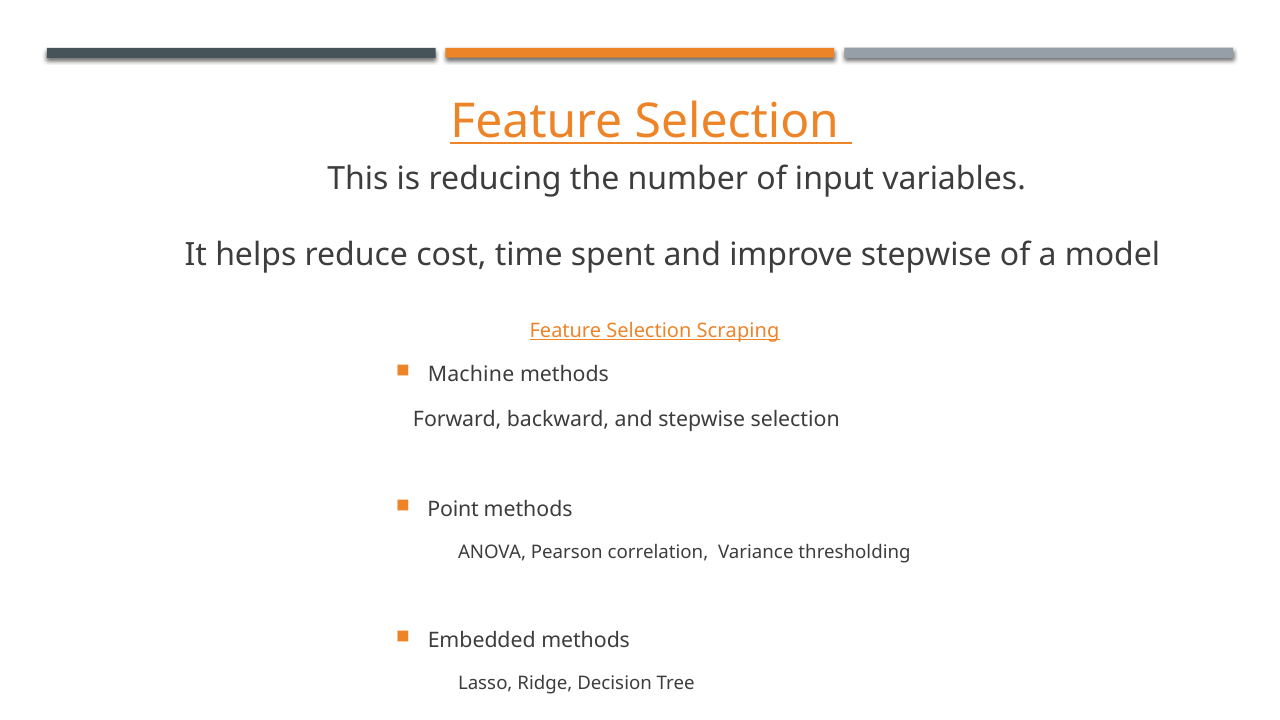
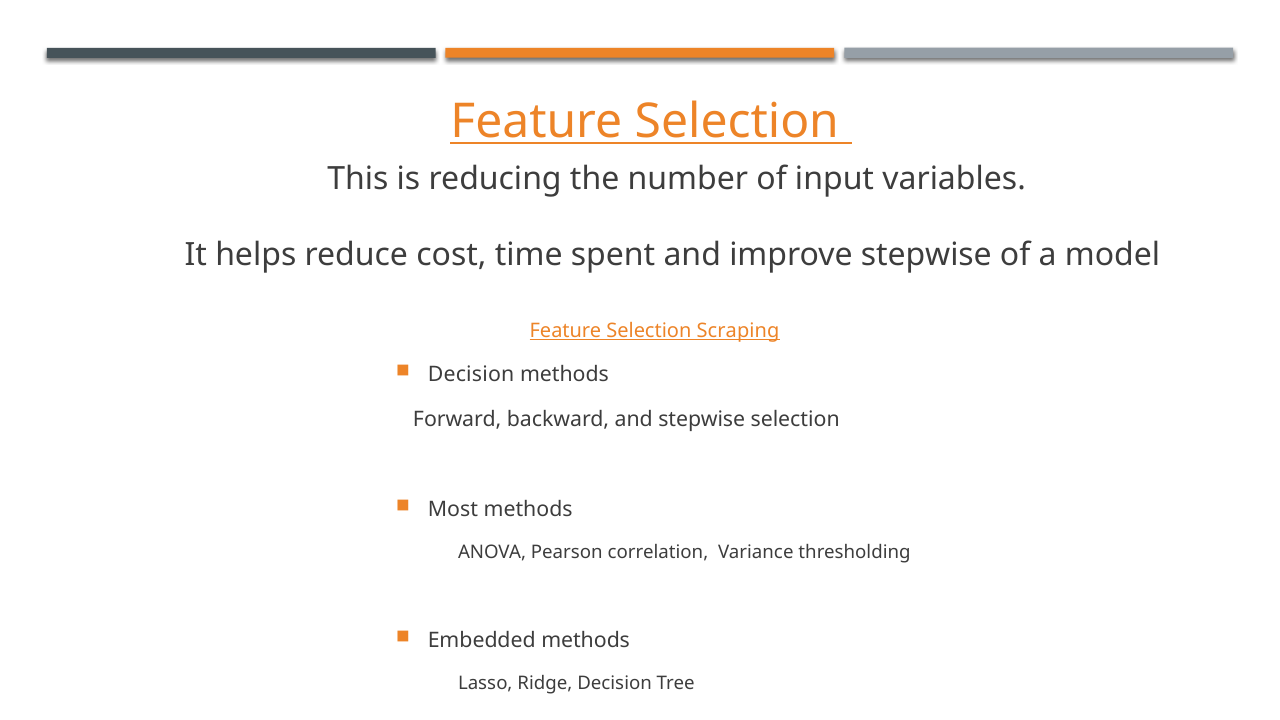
Machine at (471, 375): Machine -> Decision
Point: Point -> Most
